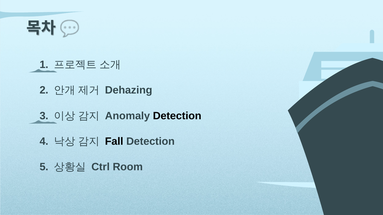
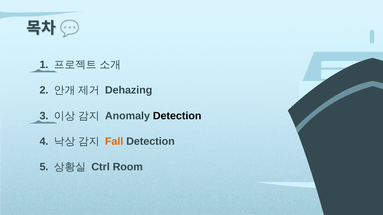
Fall colour: black -> orange
